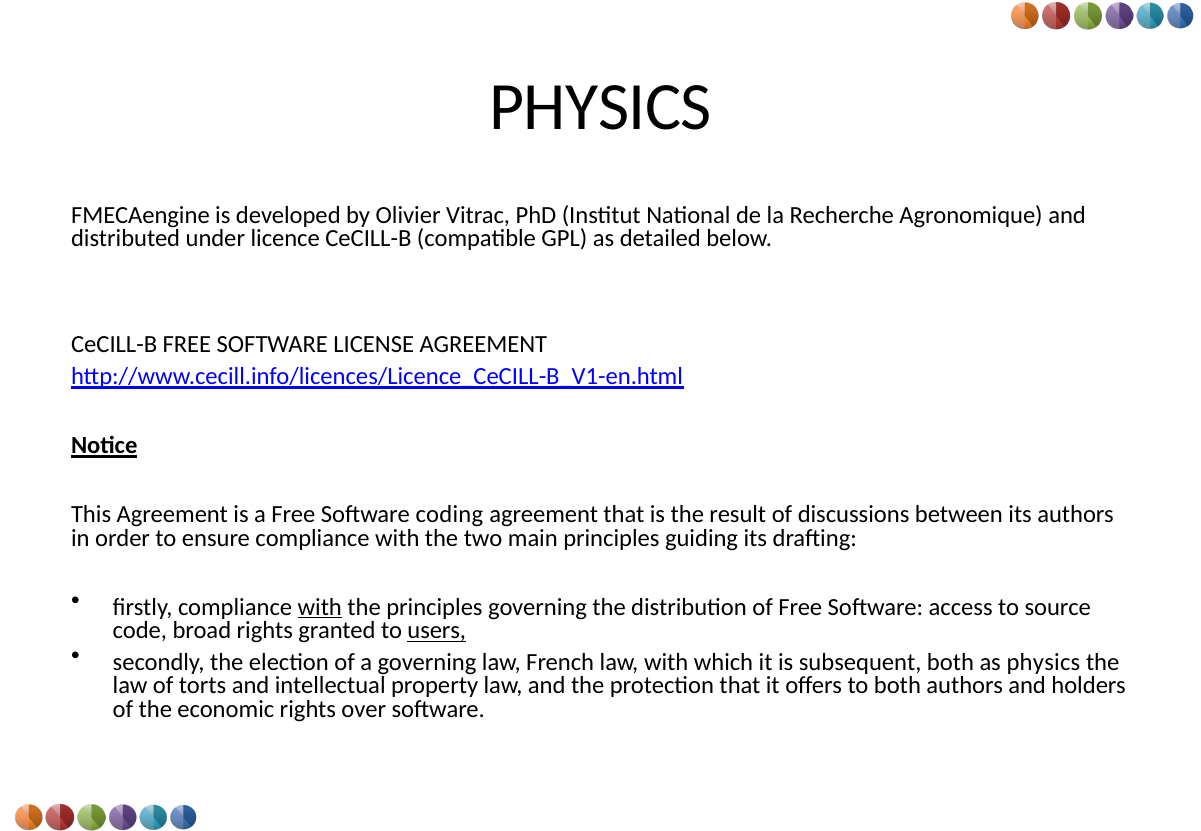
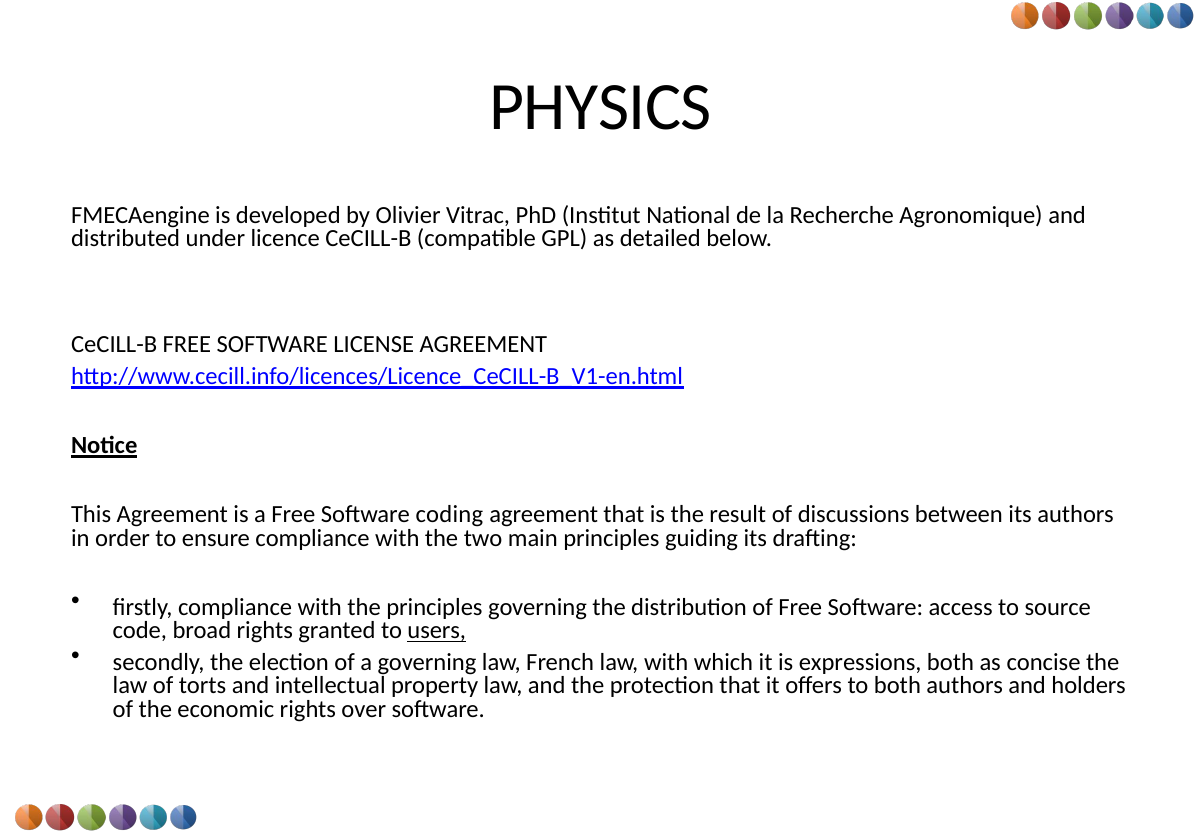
with at (320, 607) underline: present -> none
subsequent: subsequent -> expressions
as physics: physics -> concise
